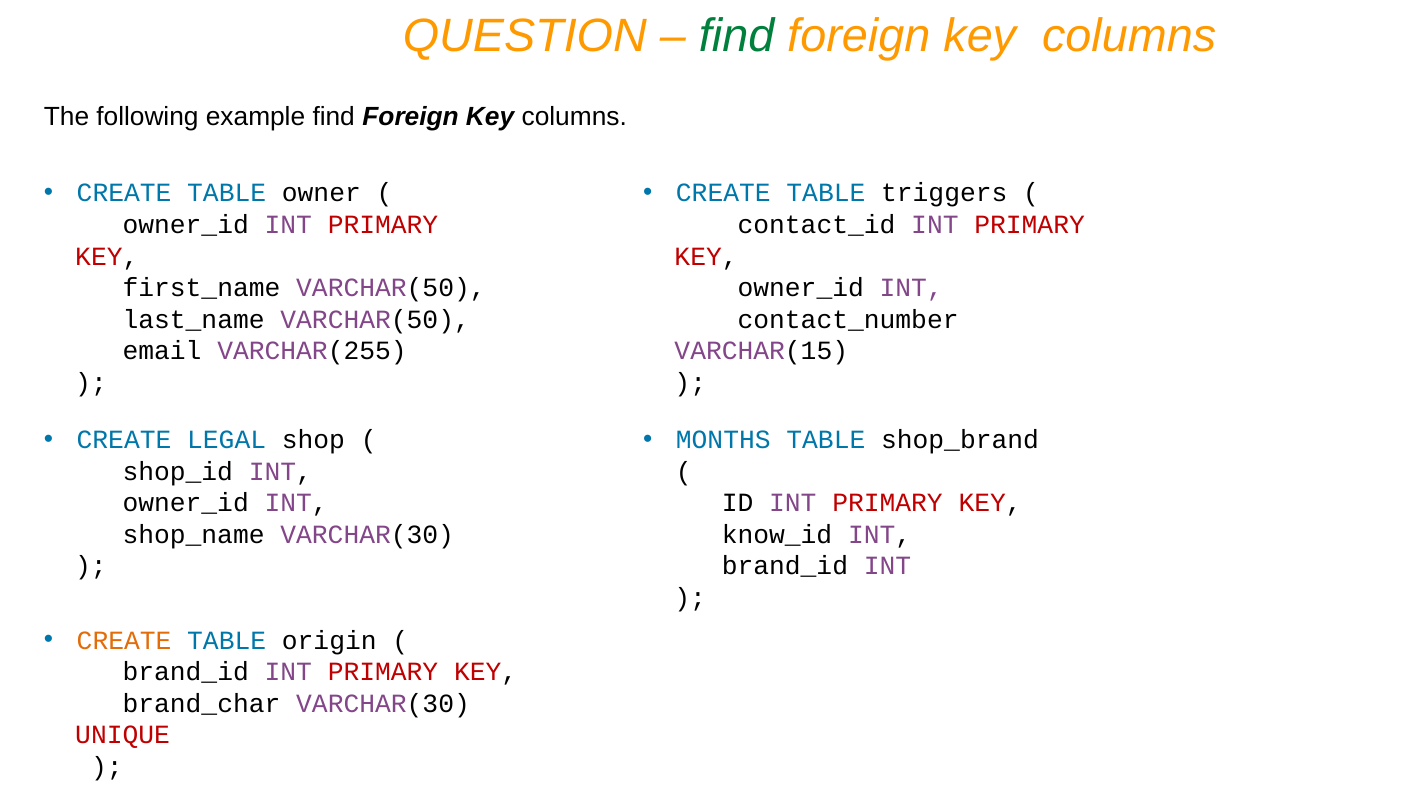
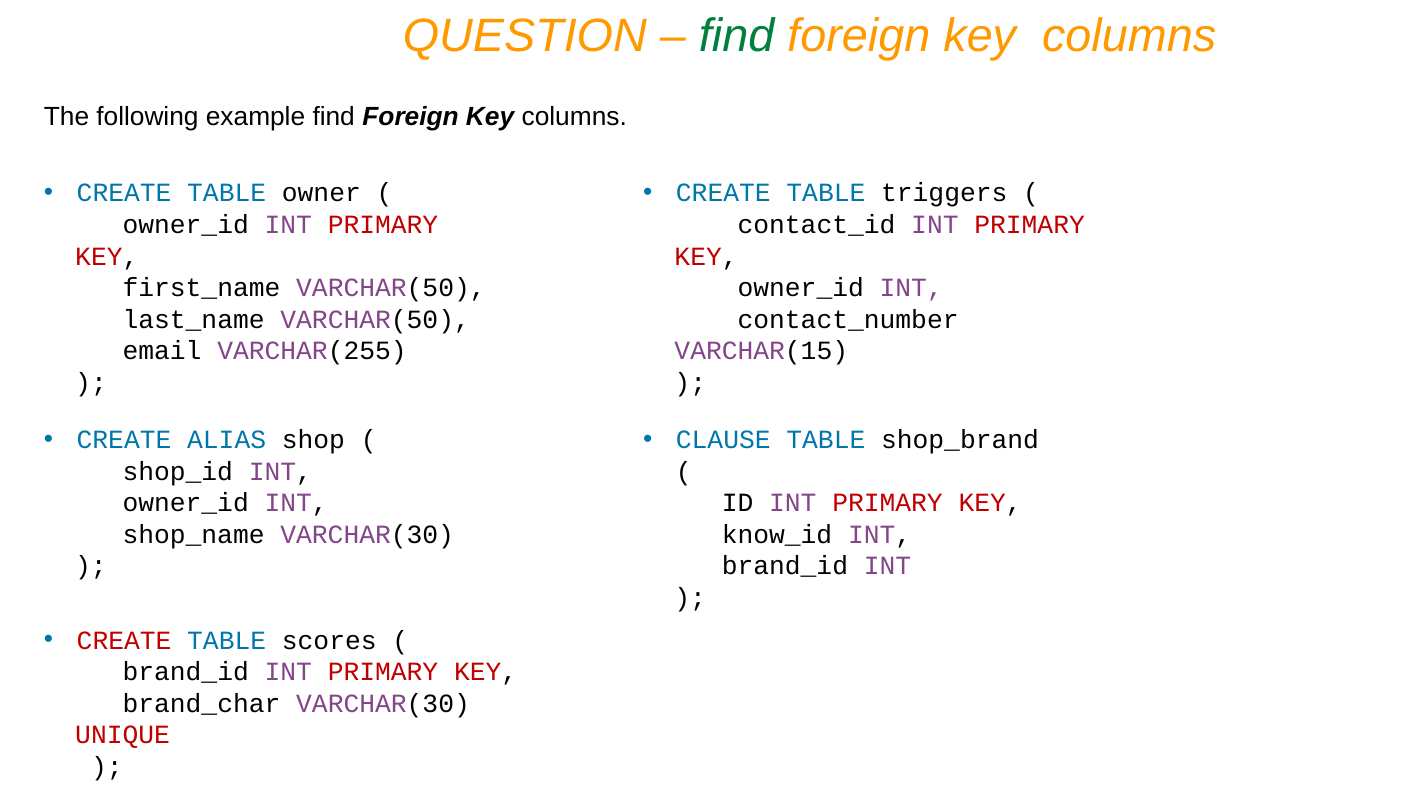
LEGAL: LEGAL -> ALIAS
MONTHS: MONTHS -> CLAUSE
CREATE at (124, 641) colour: orange -> red
origin: origin -> scores
